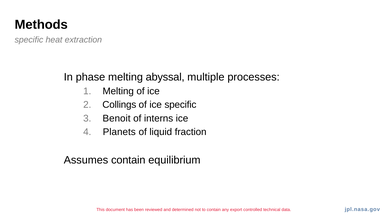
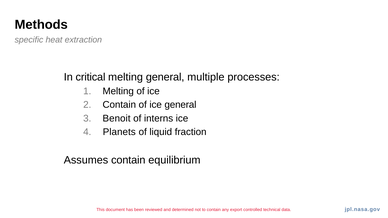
phase: phase -> critical
melting abyssal: abyssal -> general
Collings at (119, 105): Collings -> Contain
ice specific: specific -> general
